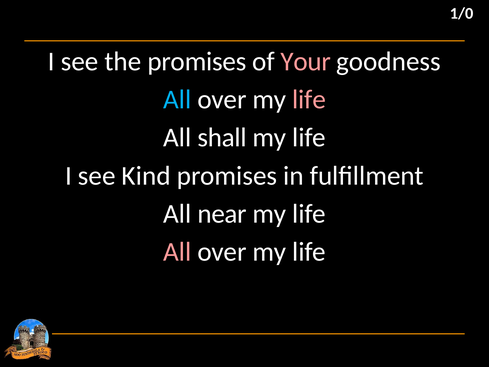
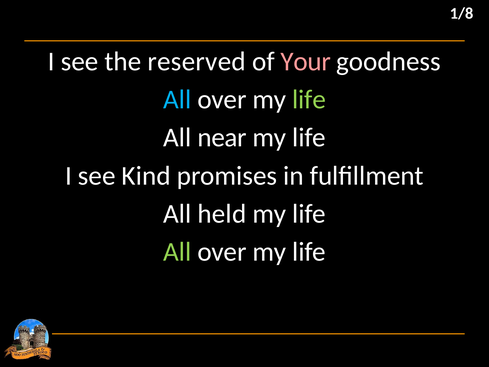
1/0: 1/0 -> 1/8
the promises: promises -> reserved
life at (309, 100) colour: pink -> light green
shall: shall -> near
near: near -> held
All at (177, 252) colour: pink -> light green
